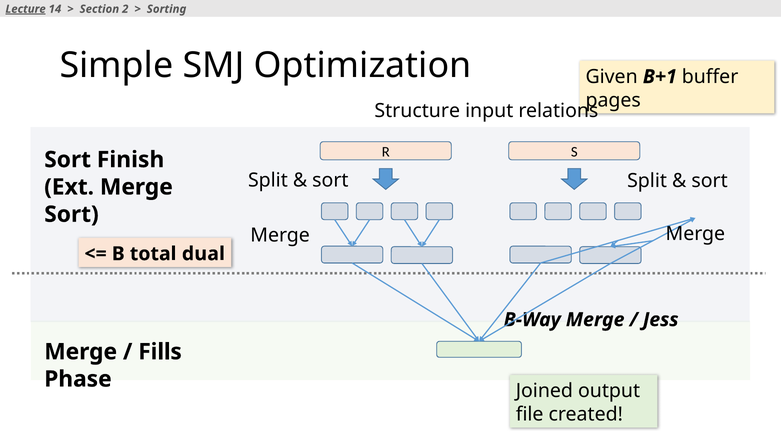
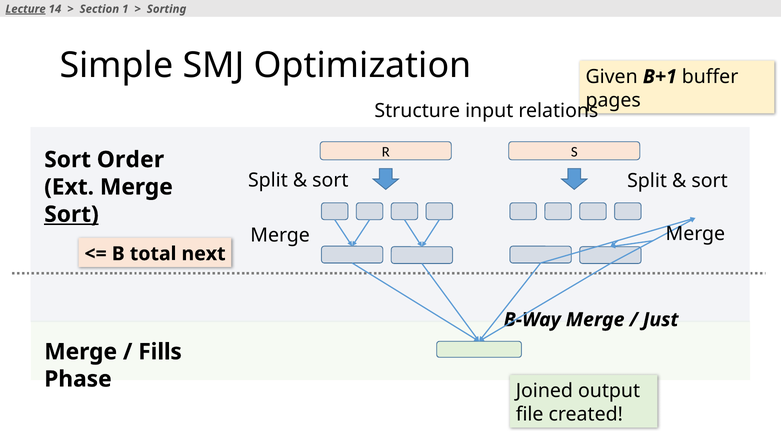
2: 2 -> 1
Finish: Finish -> Order
Sort at (71, 214) underline: none -> present
dual: dual -> next
Jess: Jess -> Just
